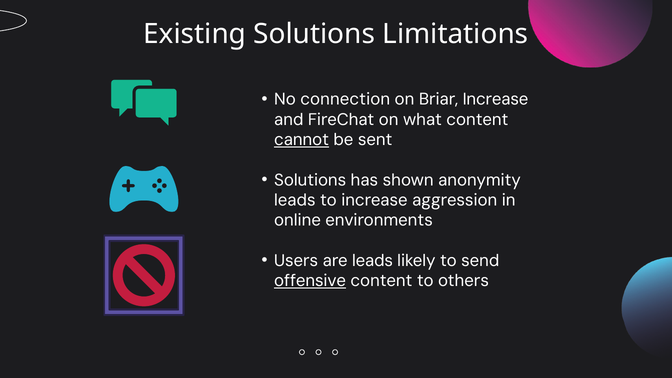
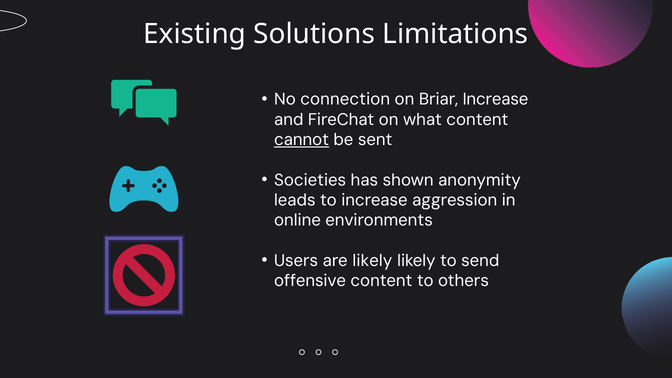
Solutions at (310, 180): Solutions -> Societies
are leads: leads -> likely
offensive underline: present -> none
